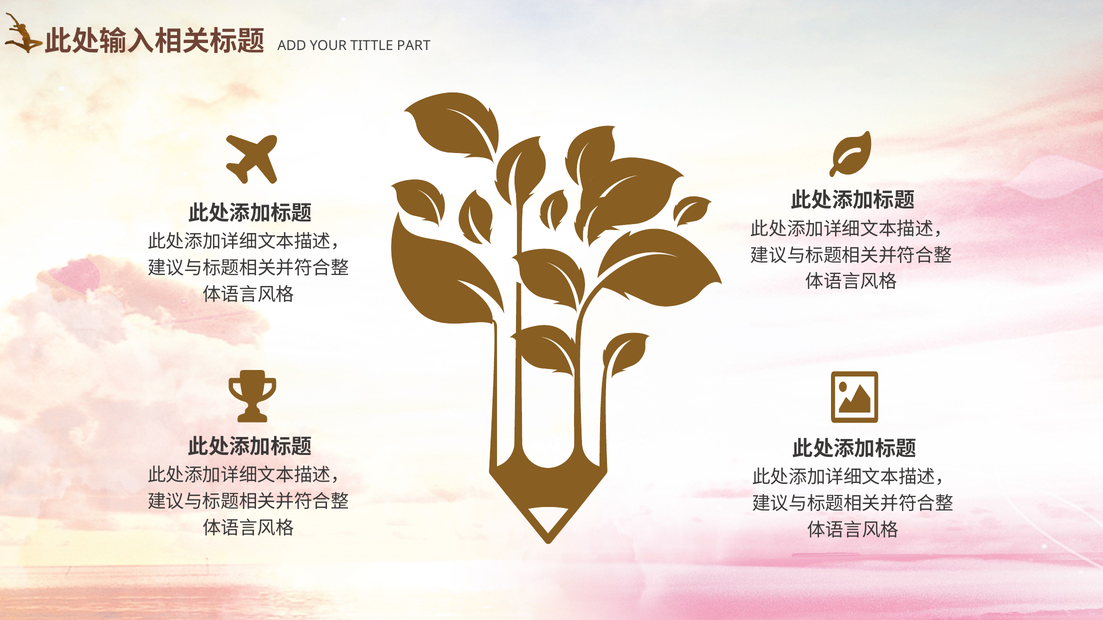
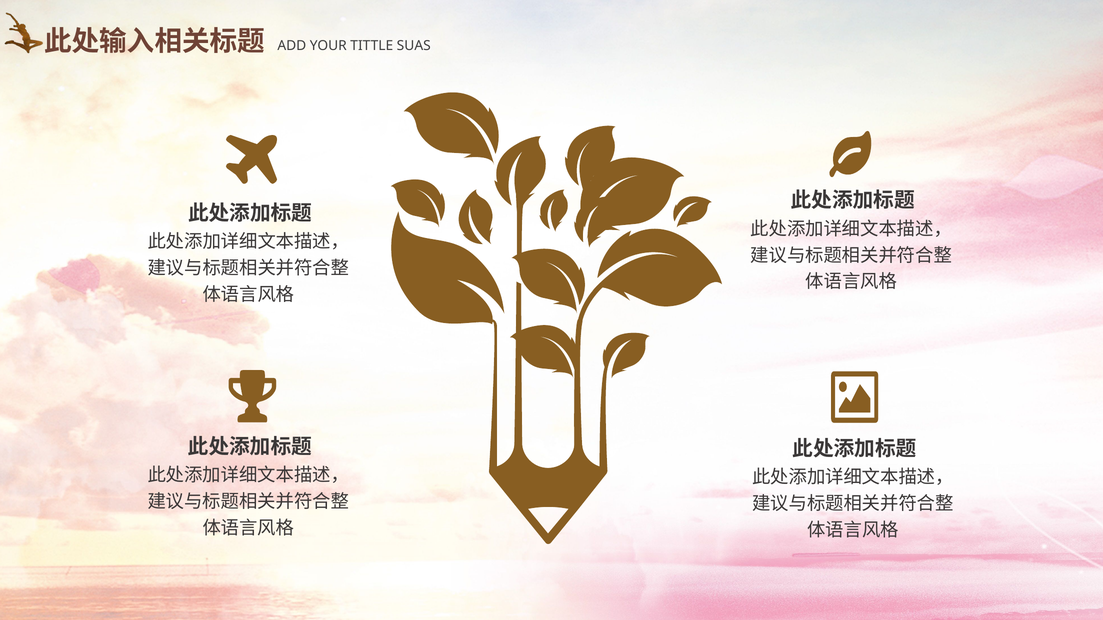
PART: PART -> SUAS
